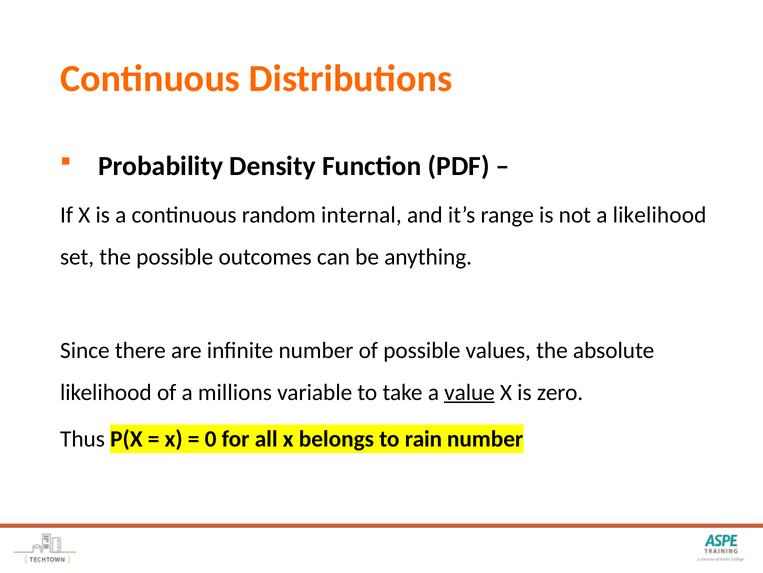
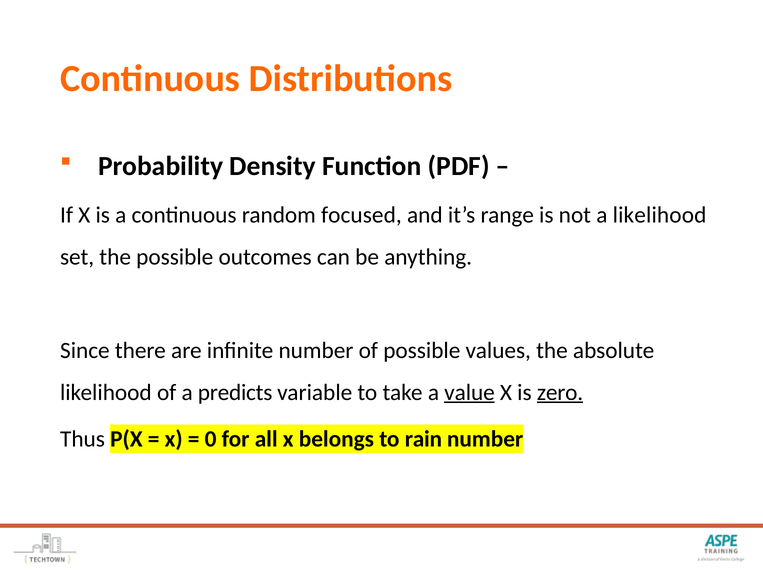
internal: internal -> focused
millions: millions -> predicts
zero underline: none -> present
